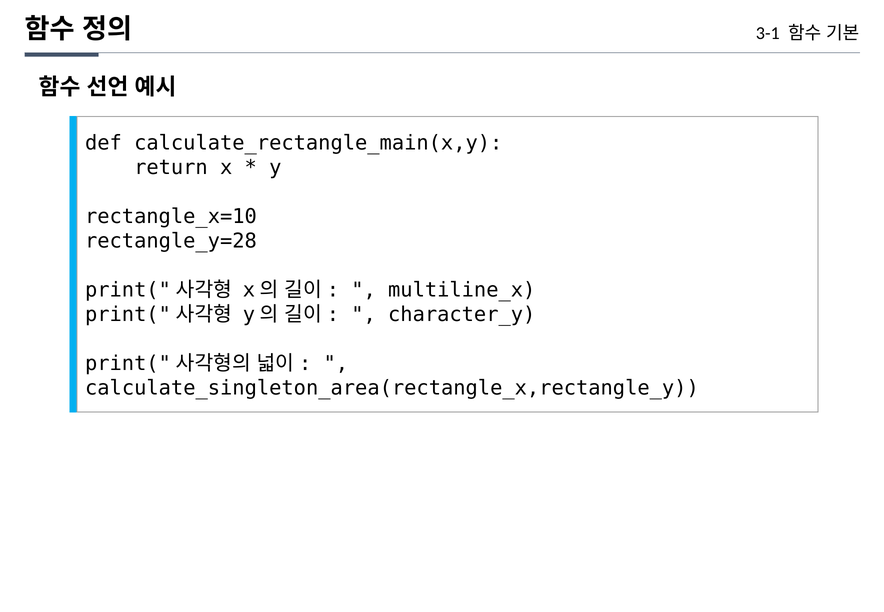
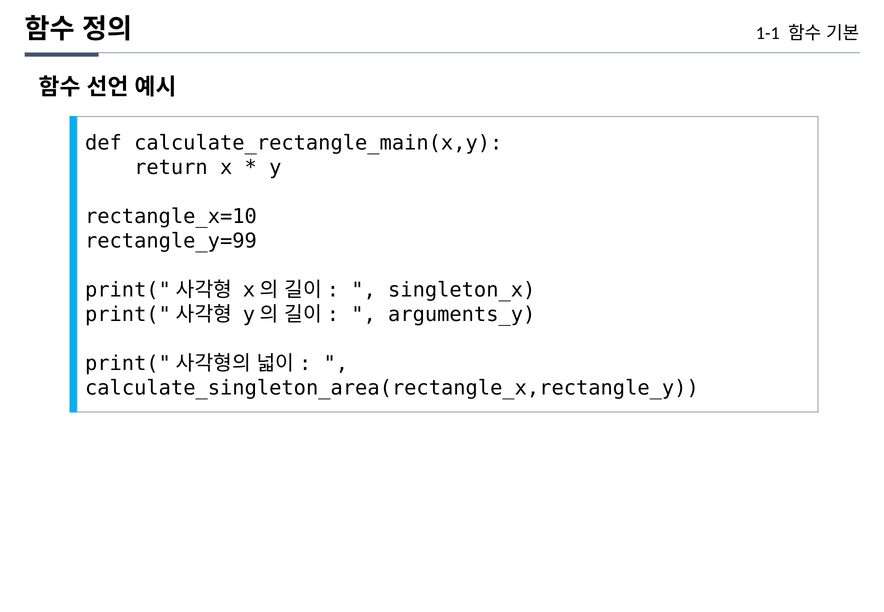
3-1: 3-1 -> 1-1
rectangle_y=28: rectangle_y=28 -> rectangle_y=99
multiline_x: multiline_x -> singleton_x
character_y: character_y -> arguments_y
